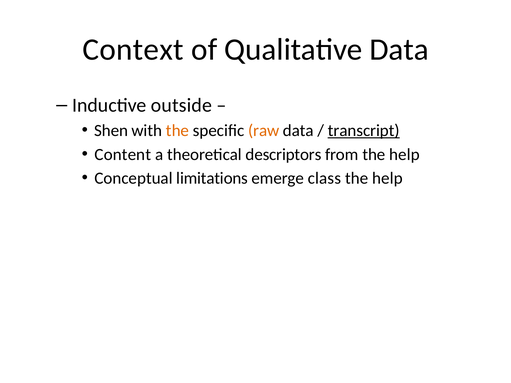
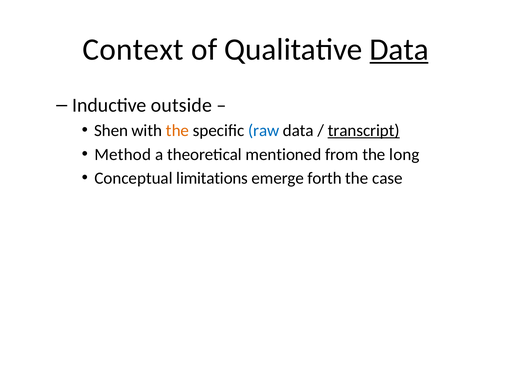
Data at (399, 49) underline: none -> present
raw colour: orange -> blue
Content: Content -> Method
descriptors: descriptors -> mentioned
from the help: help -> long
class: class -> forth
help at (387, 178): help -> case
